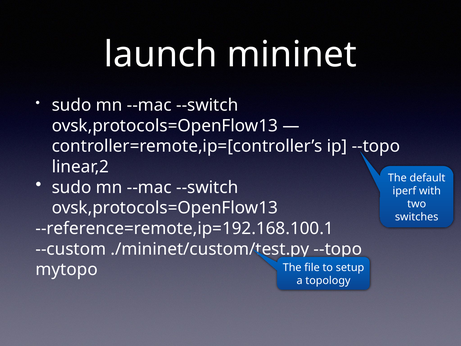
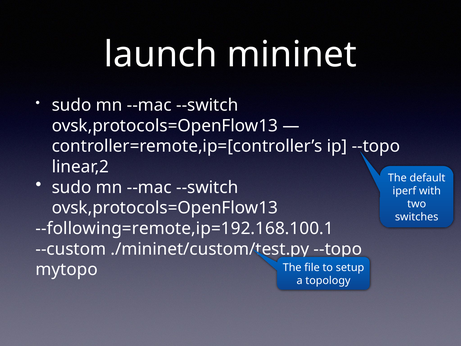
--reference=remote,ip=192.168.100.1: --reference=remote,ip=192.168.100.1 -> --following=remote,ip=192.168.100.1
